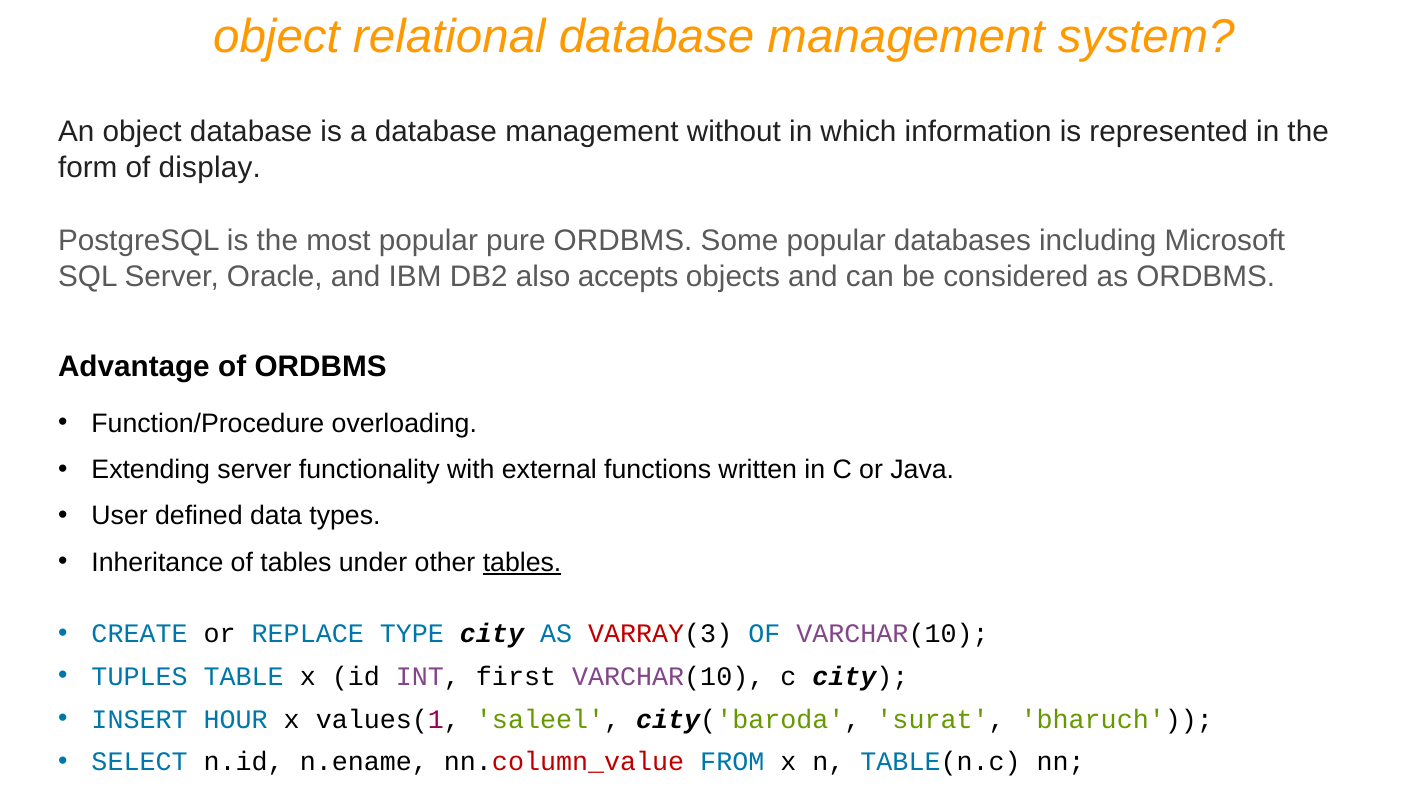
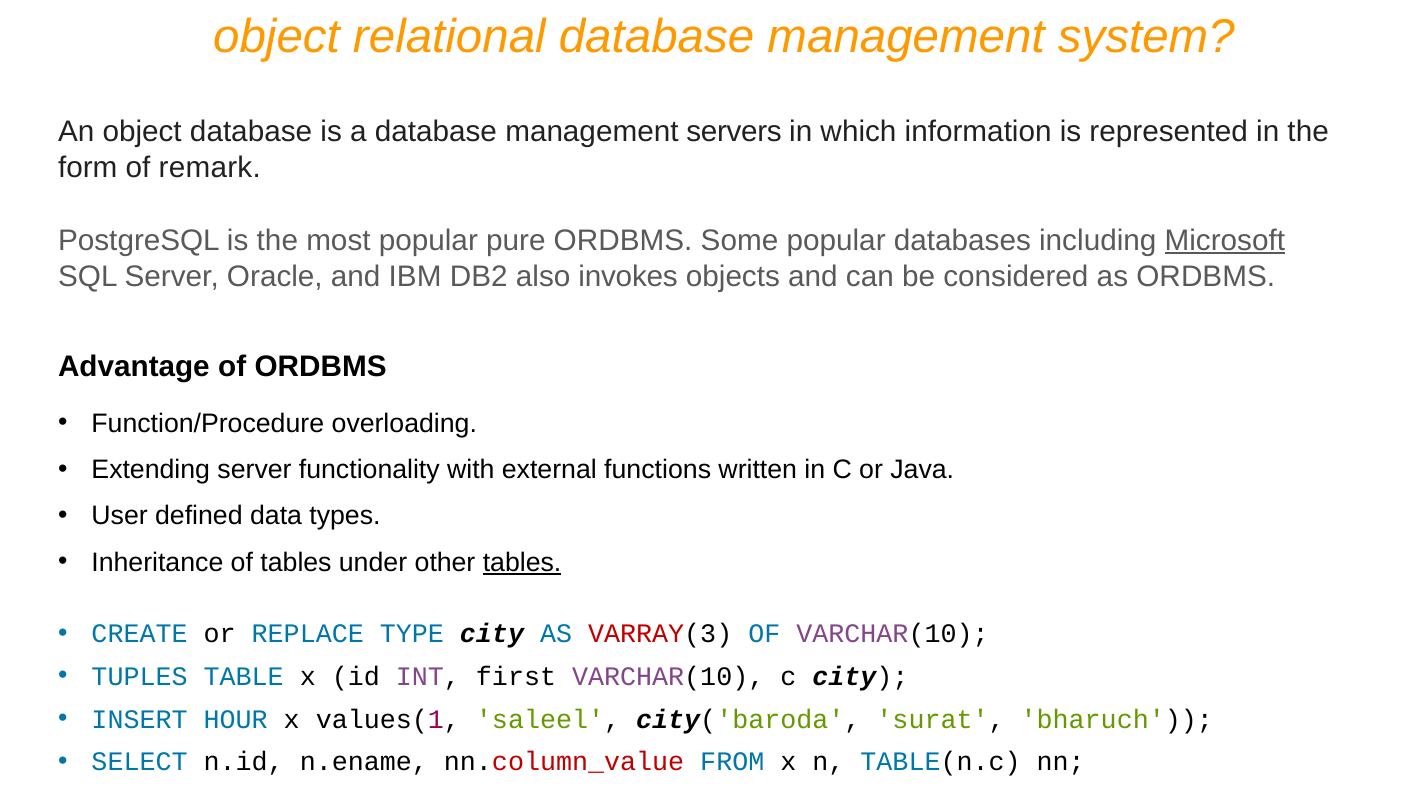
without: without -> servers
display: display -> remark
Microsoft underline: none -> present
accepts: accepts -> invokes
